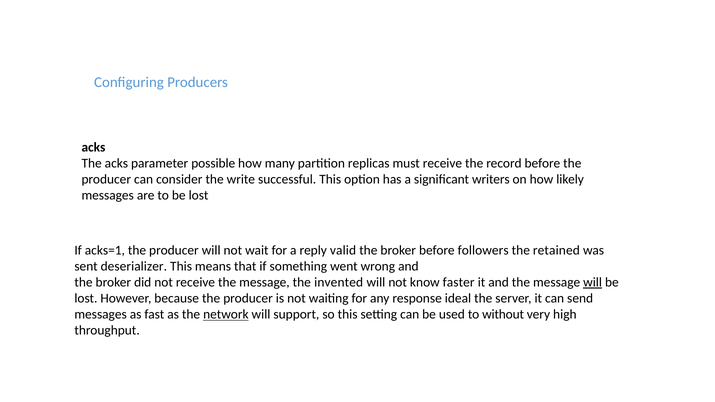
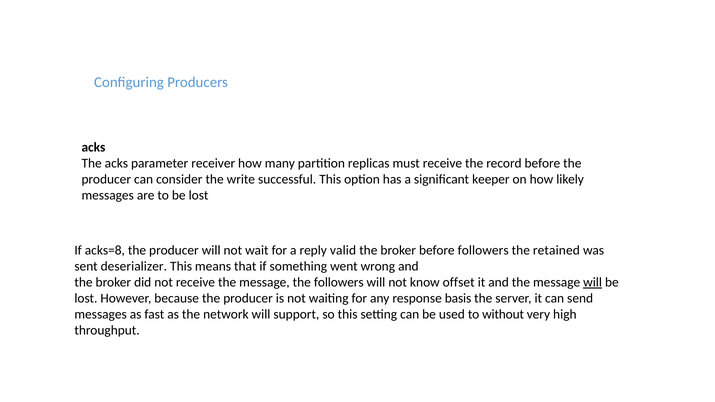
possible: possible -> receiver
writers: writers -> keeper
acks=1: acks=1 -> acks=8
the invented: invented -> followers
faster: faster -> offset
ideal: ideal -> basis
network underline: present -> none
